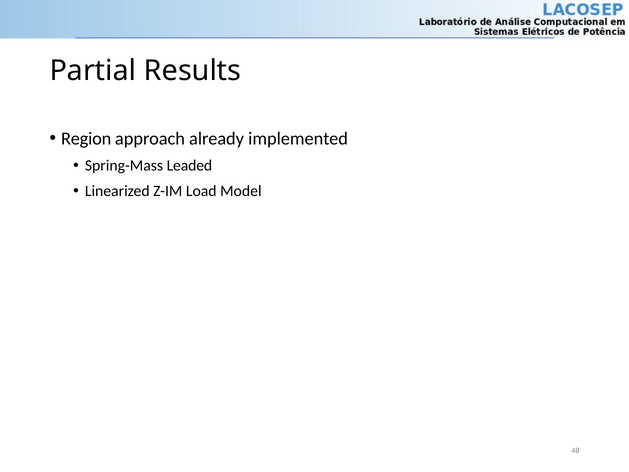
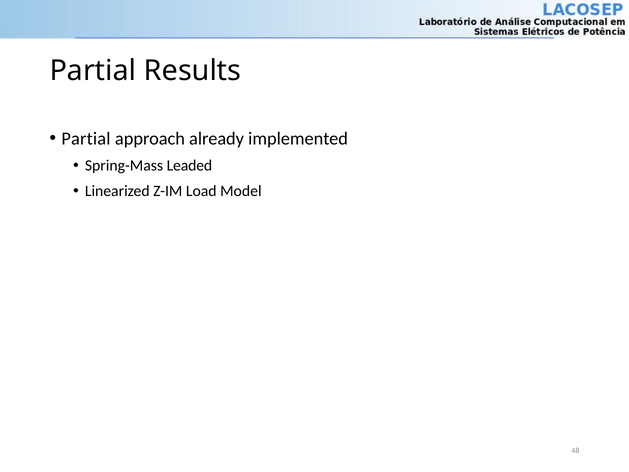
Region at (86, 139): Region -> Partial
